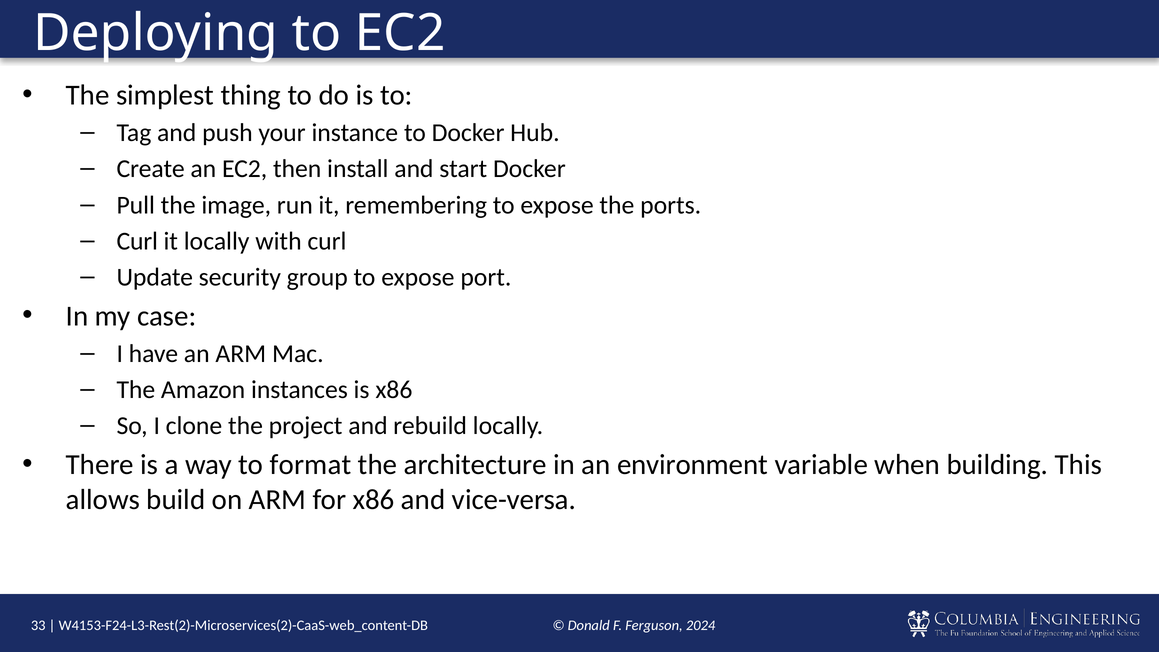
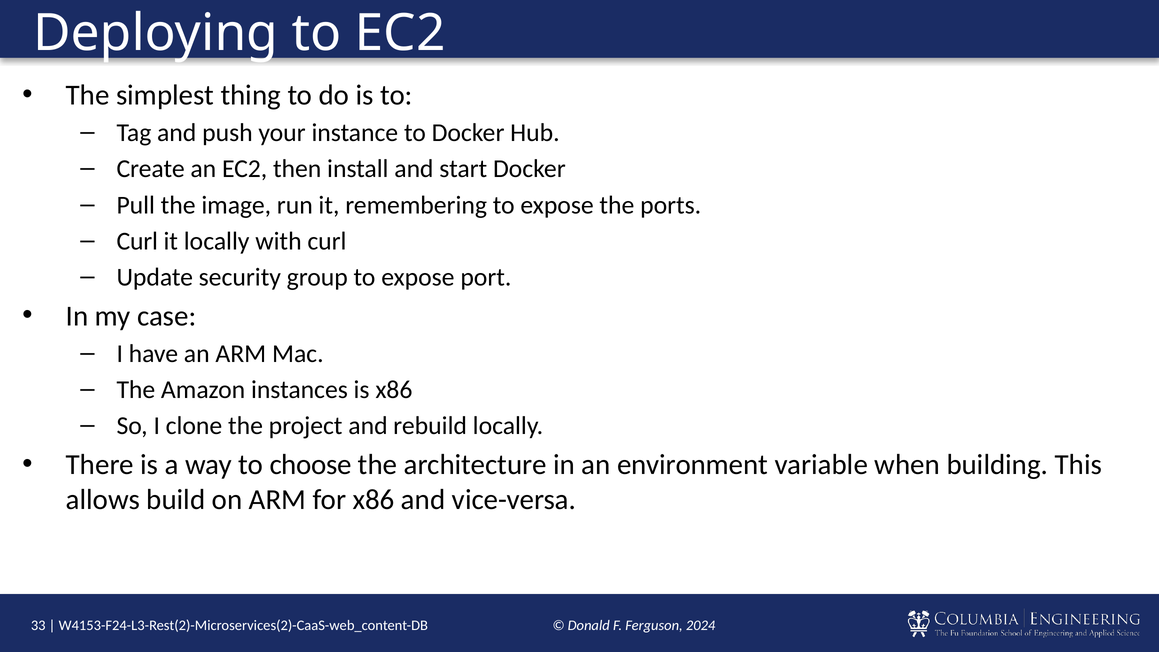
format: format -> choose
